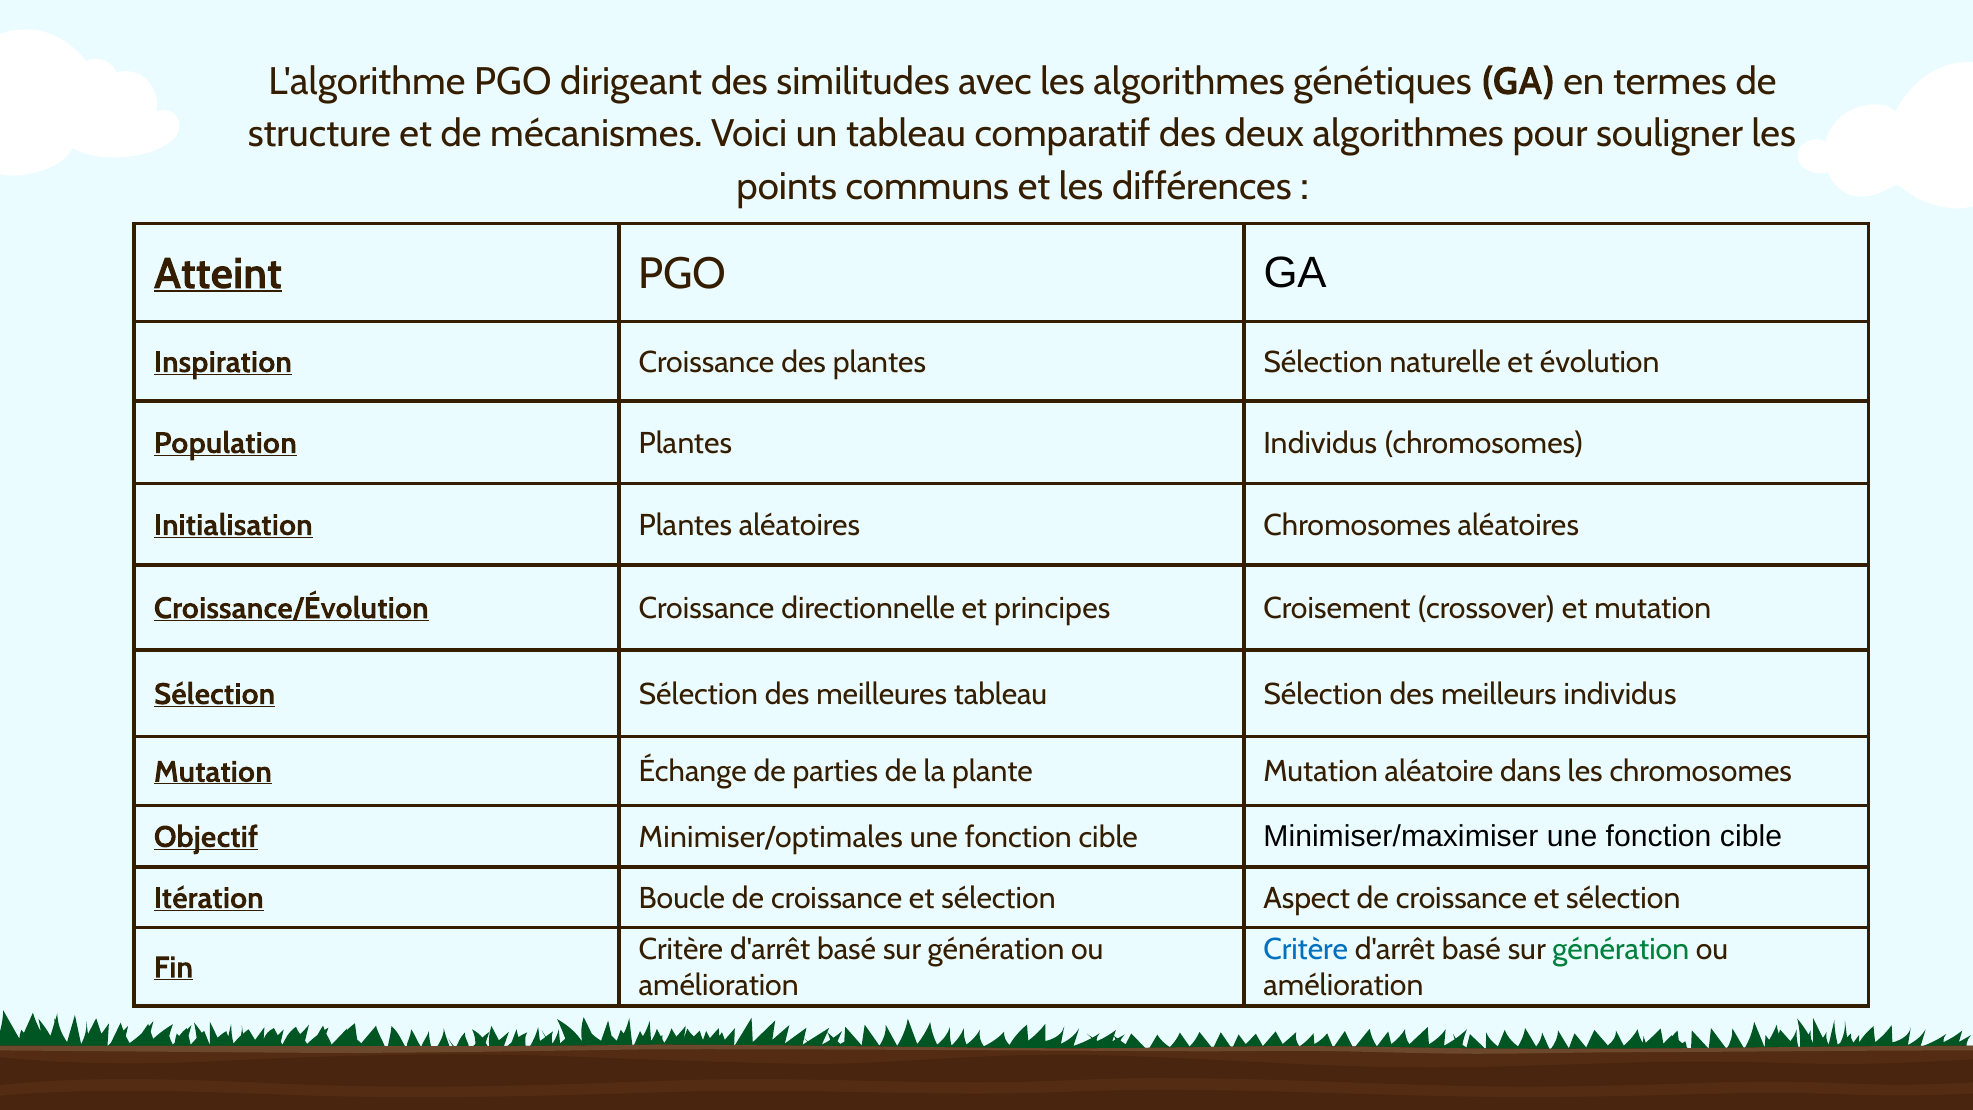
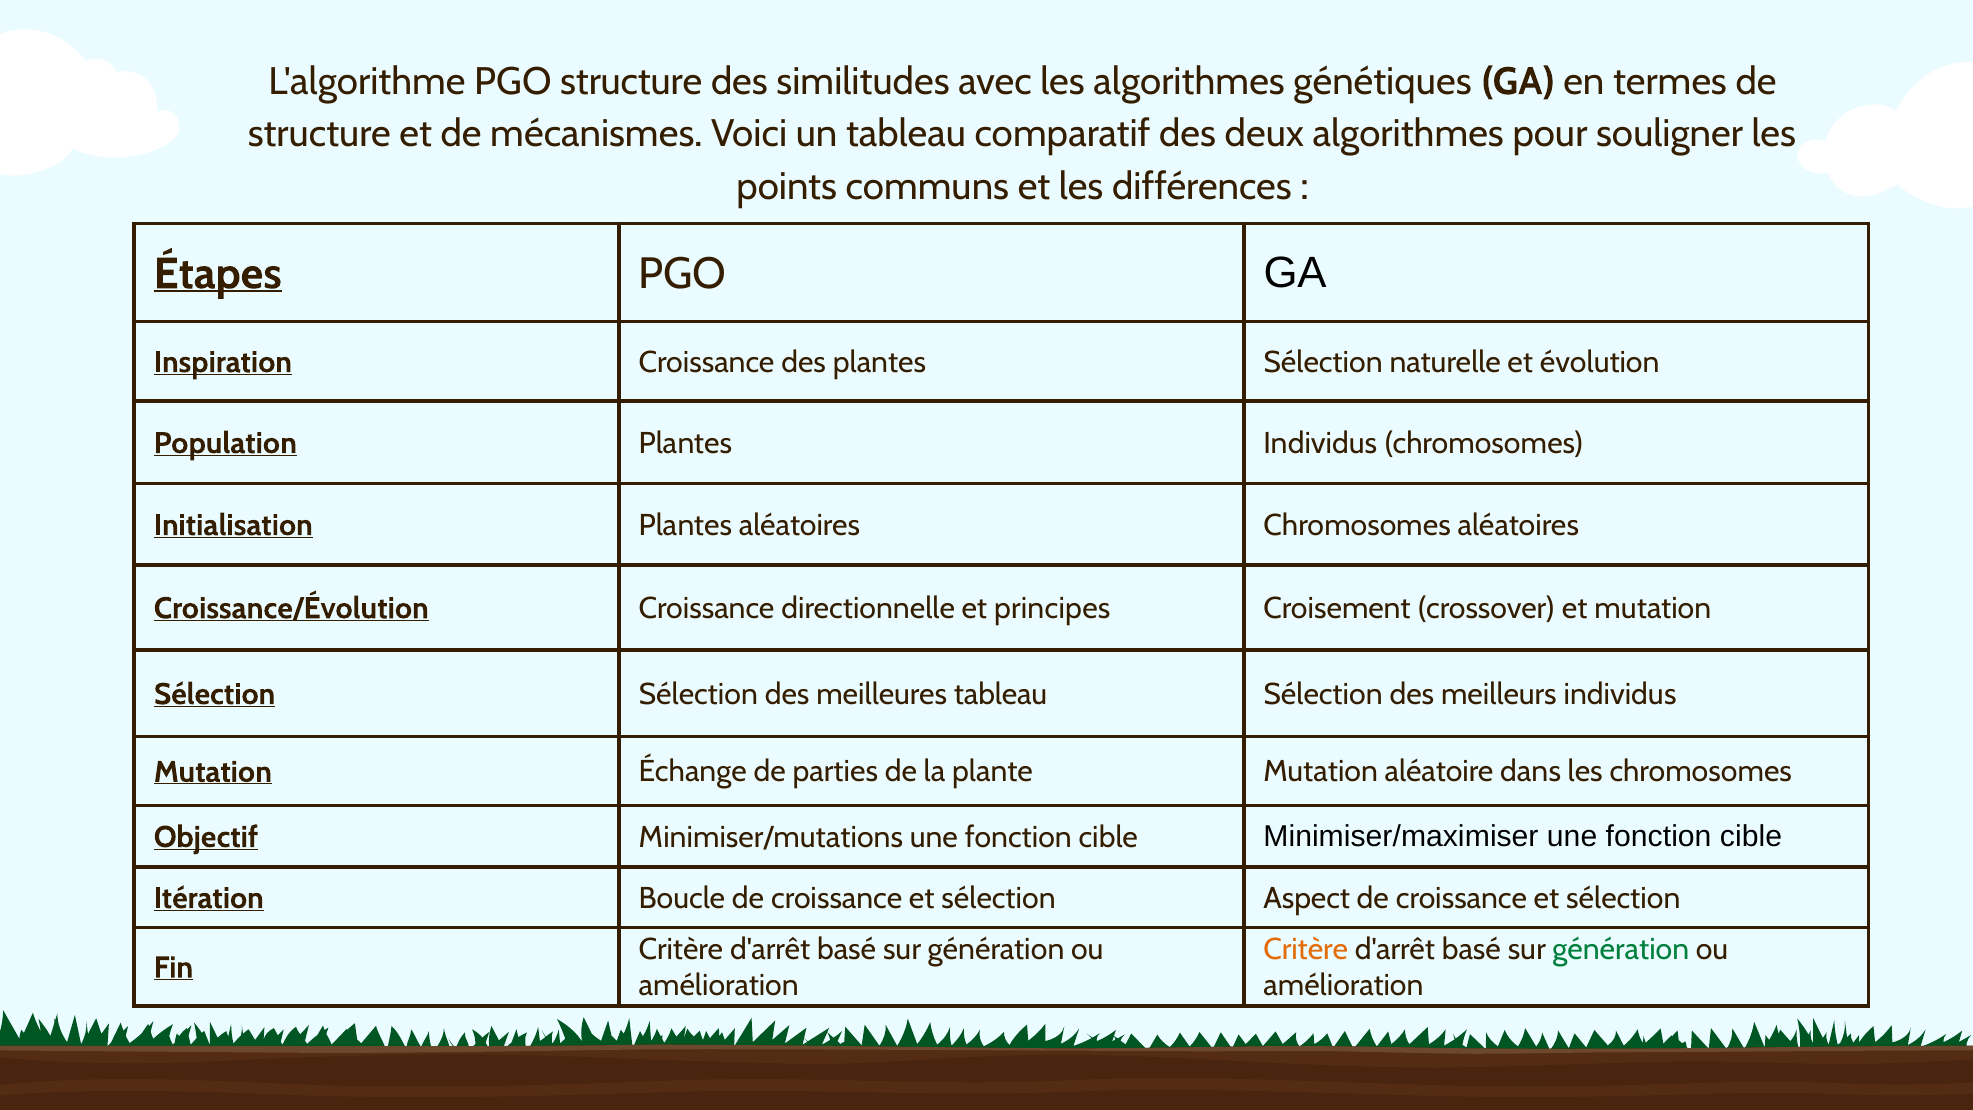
PGO dirigeant: dirigeant -> structure
Atteint: Atteint -> Étapes
Minimiser/optimales: Minimiser/optimales -> Minimiser/mutations
Critère at (1306, 949) colour: blue -> orange
